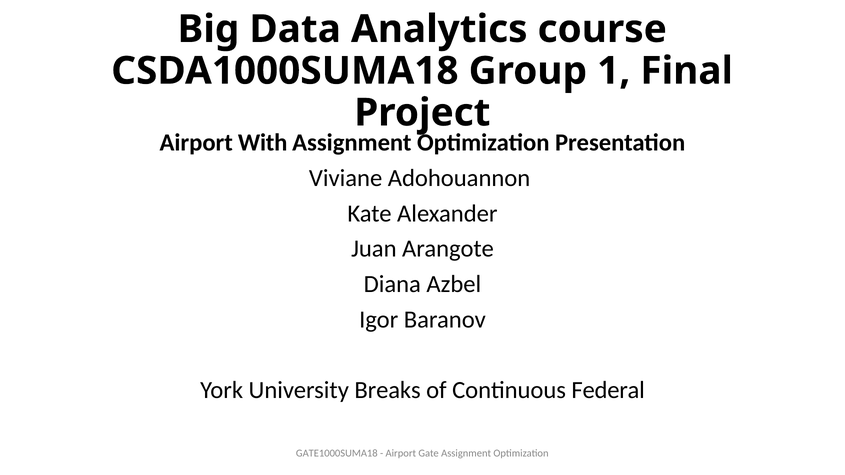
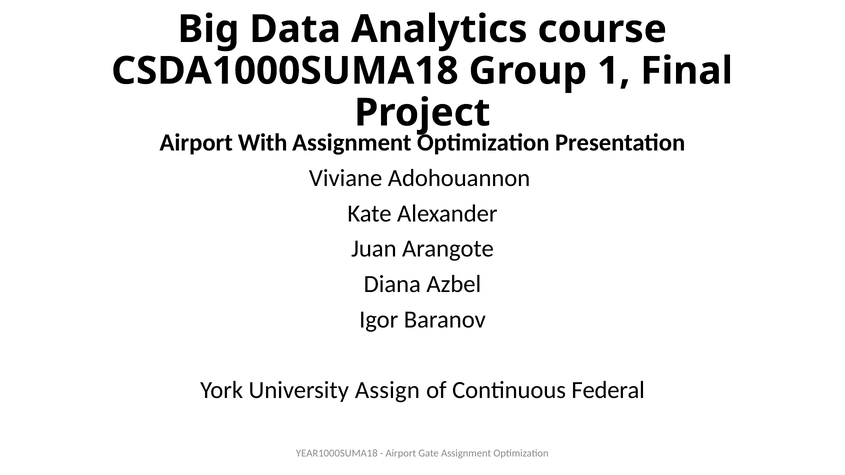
Breaks: Breaks -> Assign
GATE1000SUMA18: GATE1000SUMA18 -> YEAR1000SUMA18
